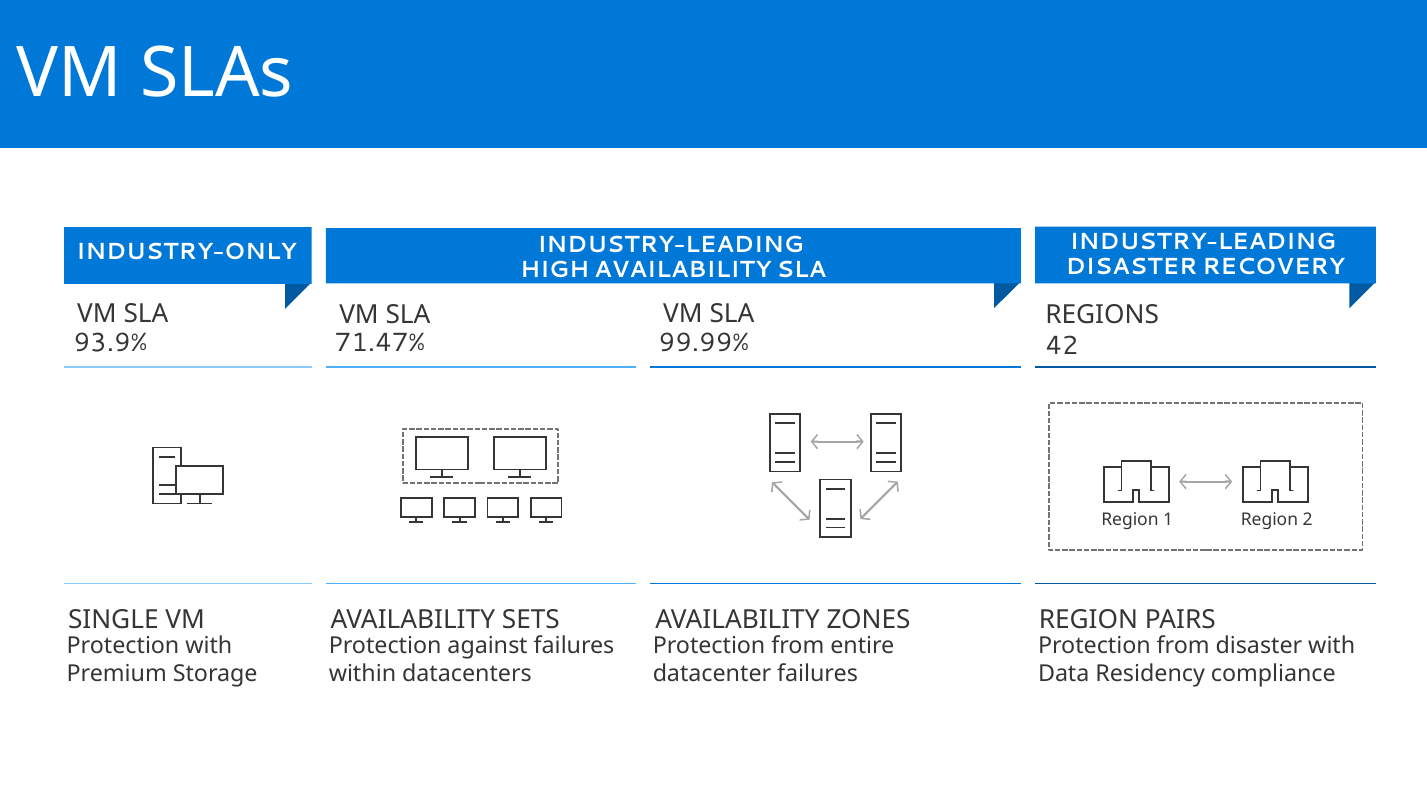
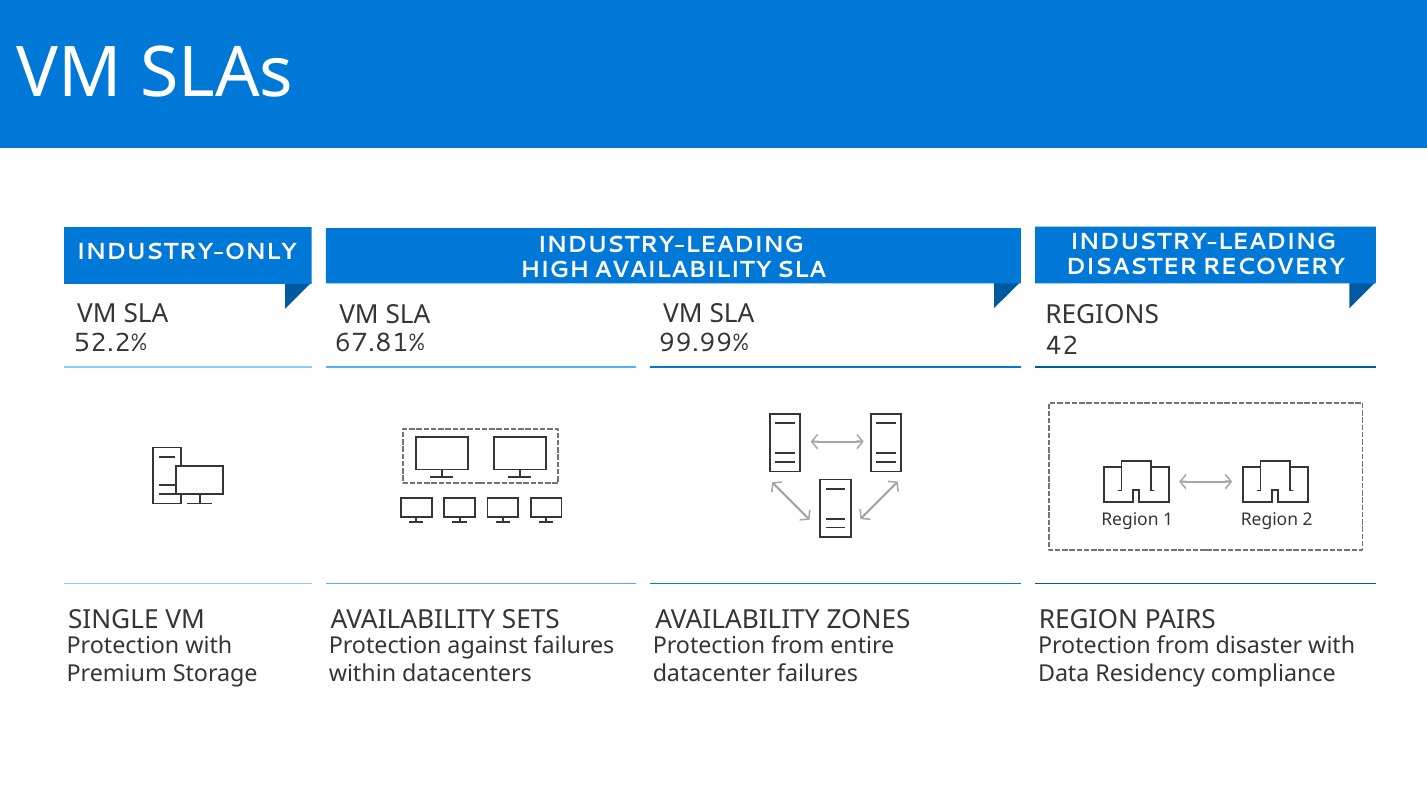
93.9%: 93.9% -> 52.2%
71.47%: 71.47% -> 67.81%
